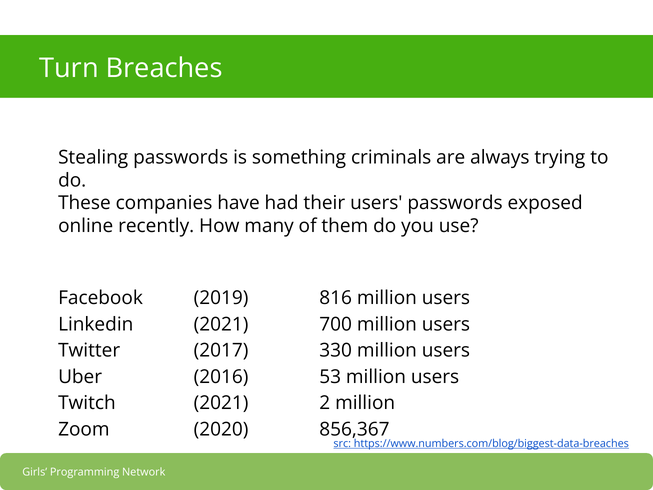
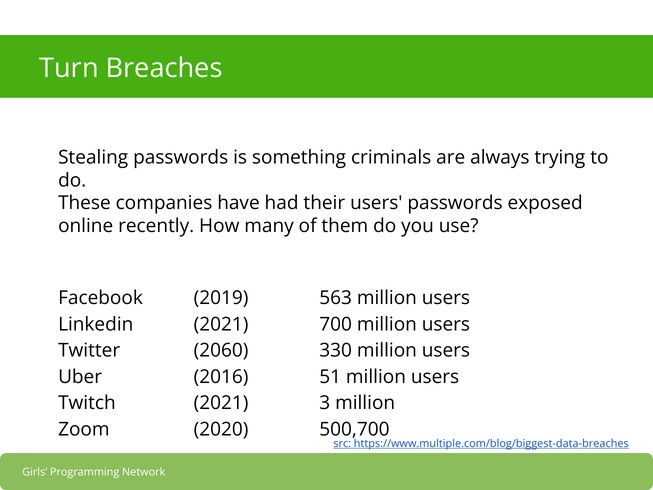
816: 816 -> 563
2017: 2017 -> 2060
53: 53 -> 51
2: 2 -> 3
856,367: 856,367 -> 500,700
https://www.numbers.com/blog/biggest-data-breaches: https://www.numbers.com/blog/biggest-data-breaches -> https://www.multiple.com/blog/biggest-data-breaches
